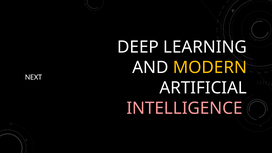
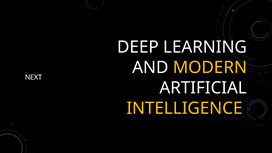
INTELLIGENCE colour: pink -> yellow
